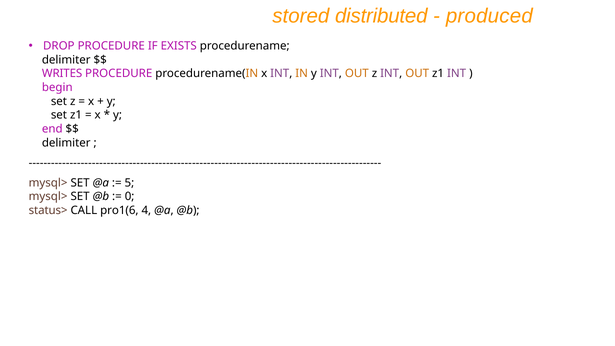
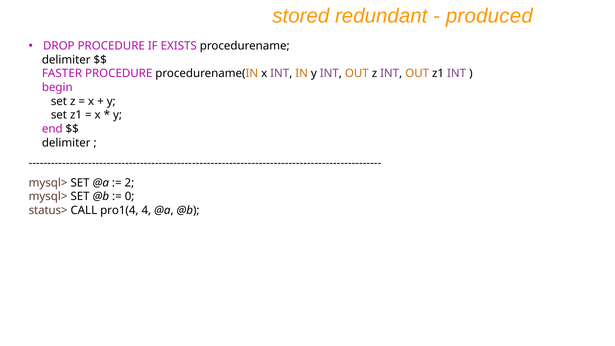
distributed: distributed -> redundant
WRITES: WRITES -> FASTER
5: 5 -> 2
pro1(6: pro1(6 -> pro1(4
